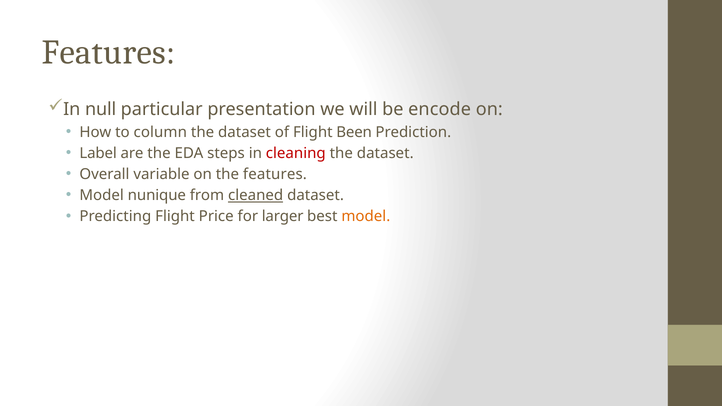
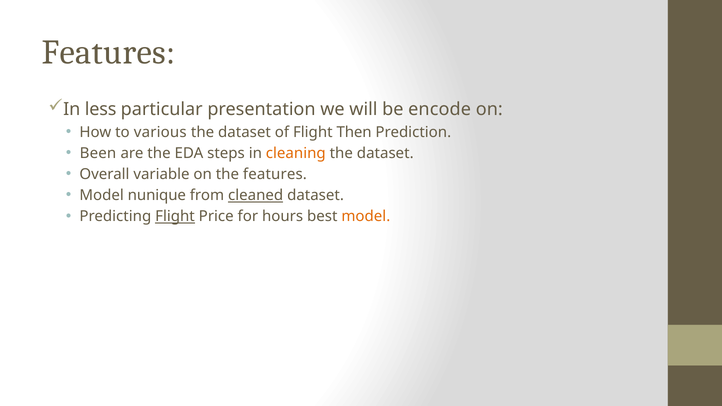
null: null -> less
column: column -> various
Been: Been -> Then
Label: Label -> Been
cleaning colour: red -> orange
Flight at (175, 217) underline: none -> present
larger: larger -> hours
